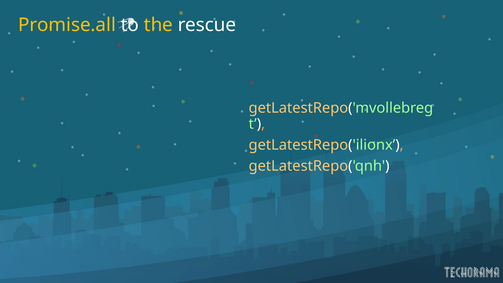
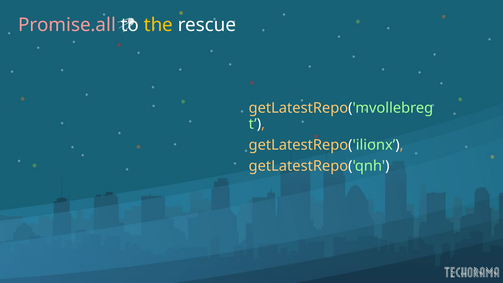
Promise.all colour: yellow -> pink
